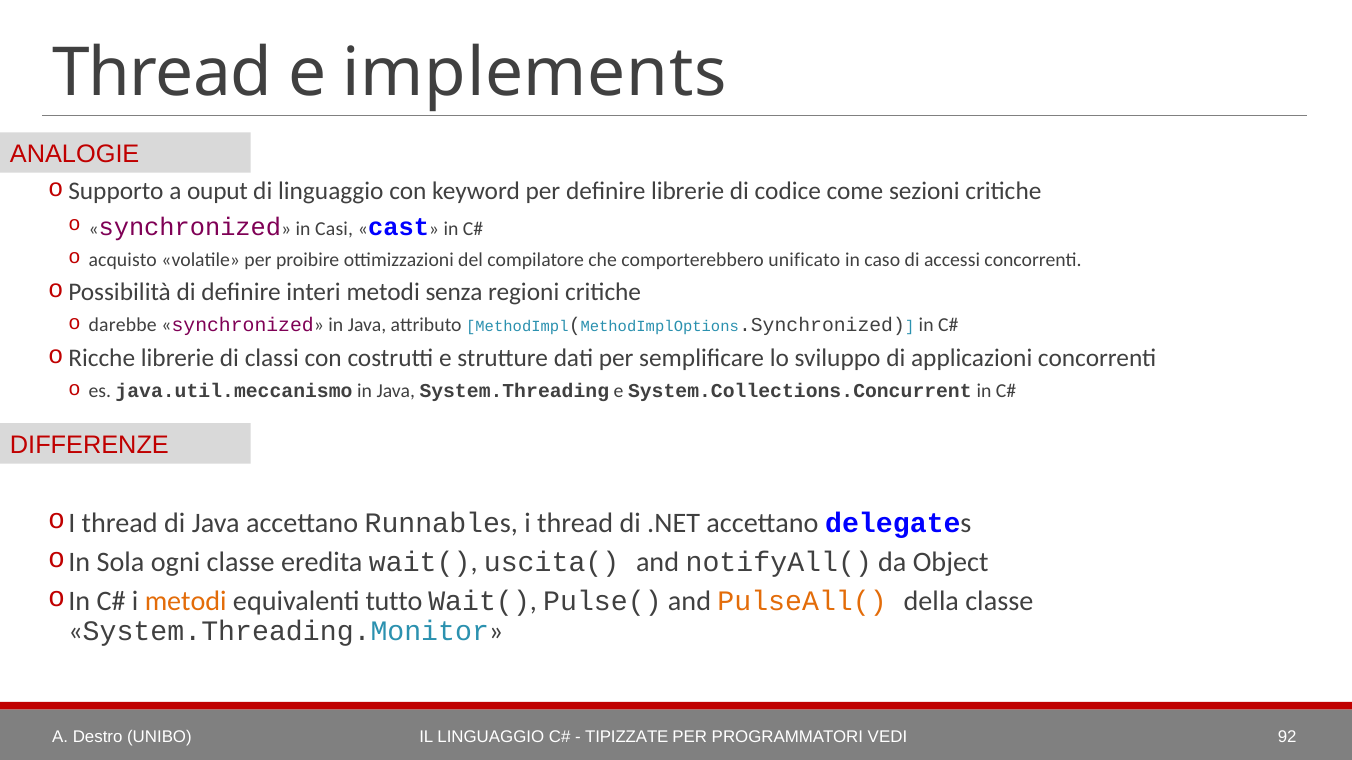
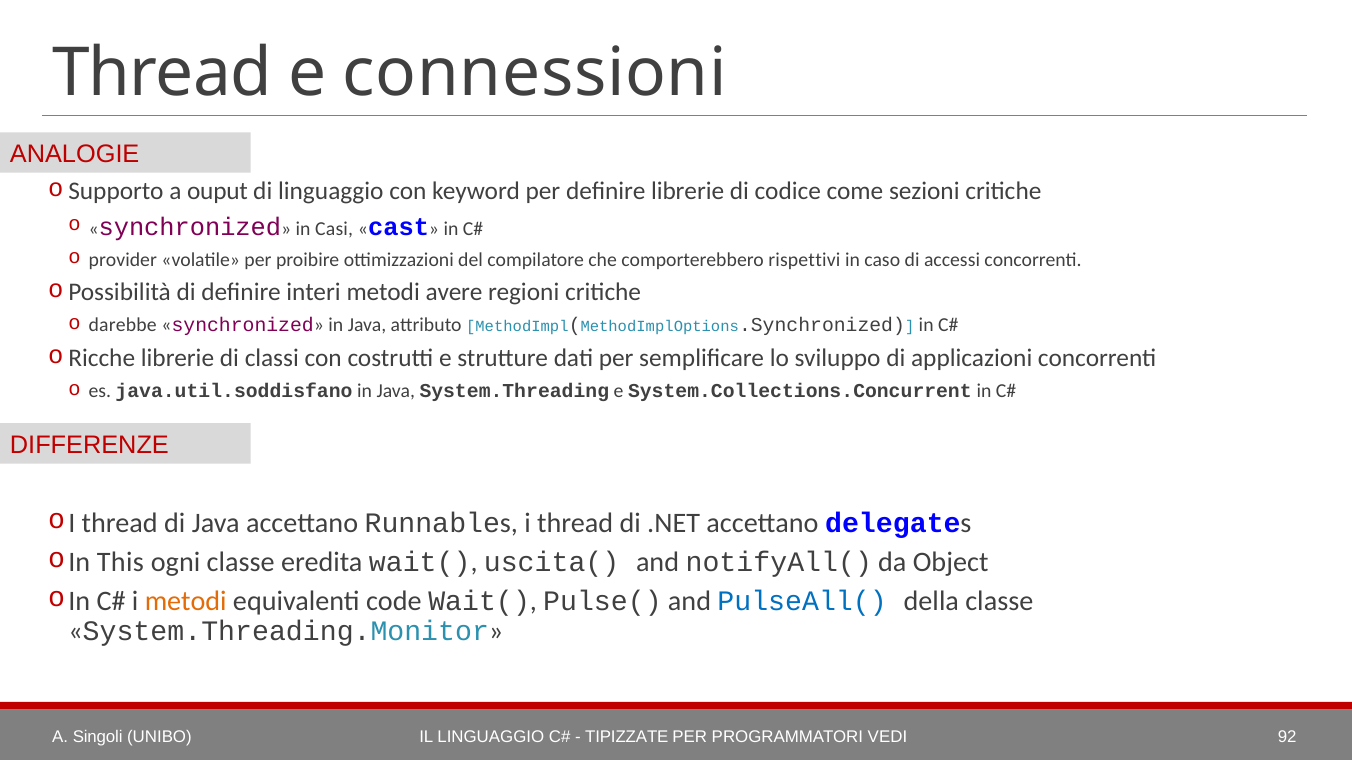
implements: implements -> connessioni
acquisto: acquisto -> provider
unificato: unificato -> rispettivi
senza: senza -> avere
java.util.meccanismo: java.util.meccanismo -> java.util.soddisfano
Sola: Sola -> This
tutto: tutto -> code
PulseAll( colour: orange -> blue
Destro: Destro -> Singoli
